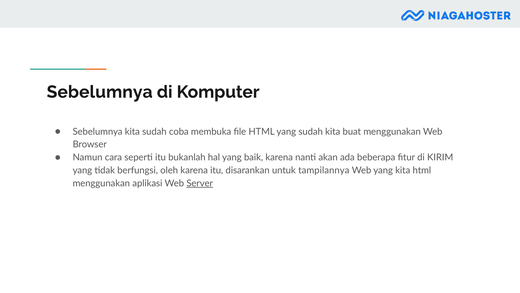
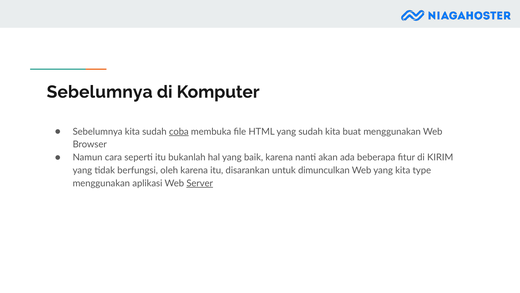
coba underline: none -> present
tampilannya: tampilannya -> dimunculkan
kita html: html -> type
